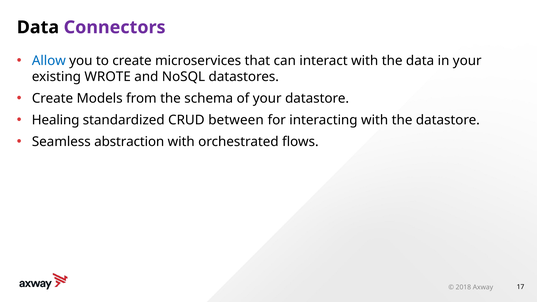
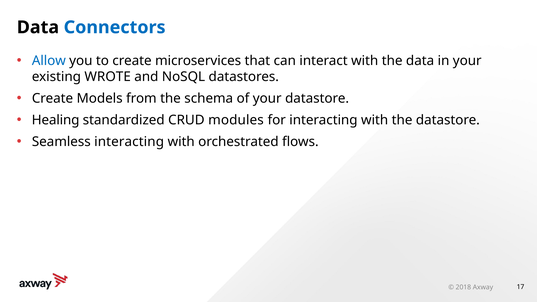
Connectors colour: purple -> blue
between: between -> modules
Seamless abstraction: abstraction -> interacting
